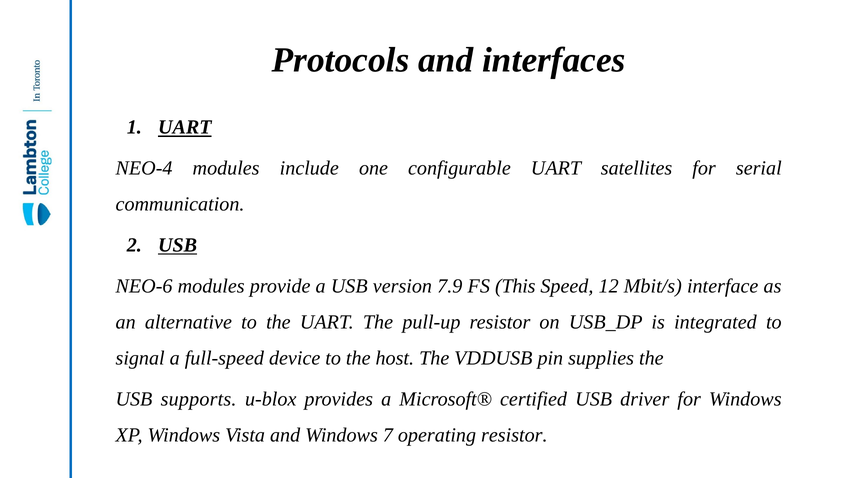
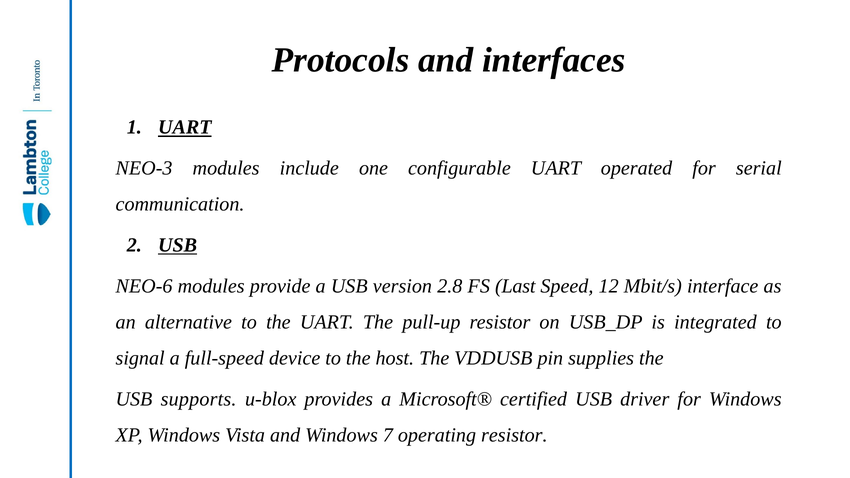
NEO-4: NEO-4 -> NEO-3
satellites: satellites -> operated
7.9: 7.9 -> 2.8
This: This -> Last
